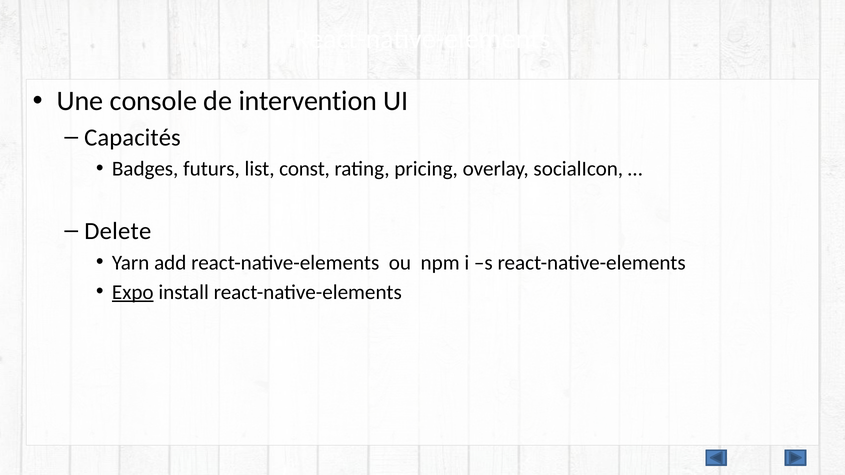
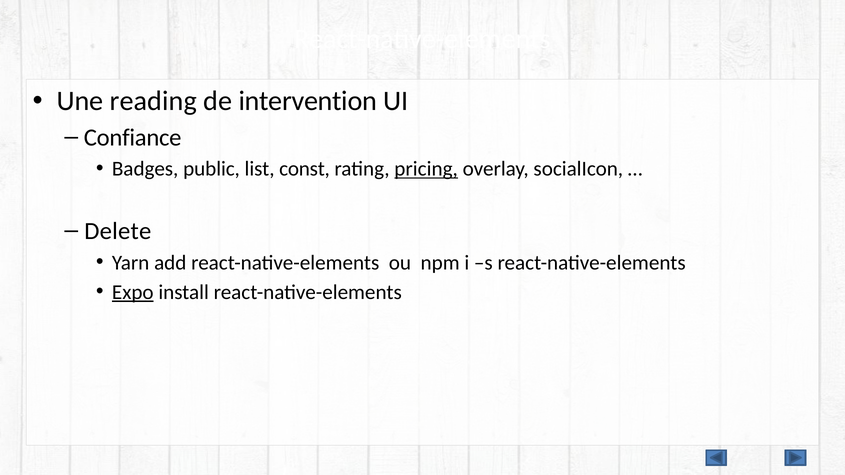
console: console -> reading
Capacités: Capacités -> Confiance
futurs: futurs -> public
pricing underline: none -> present
